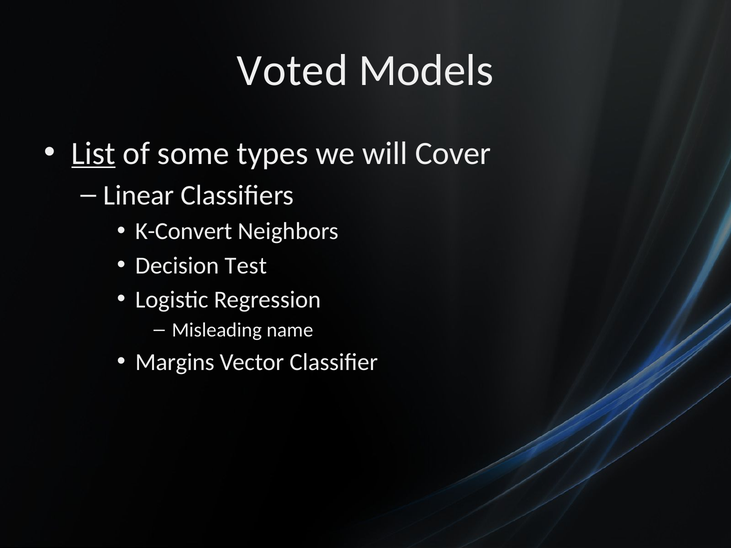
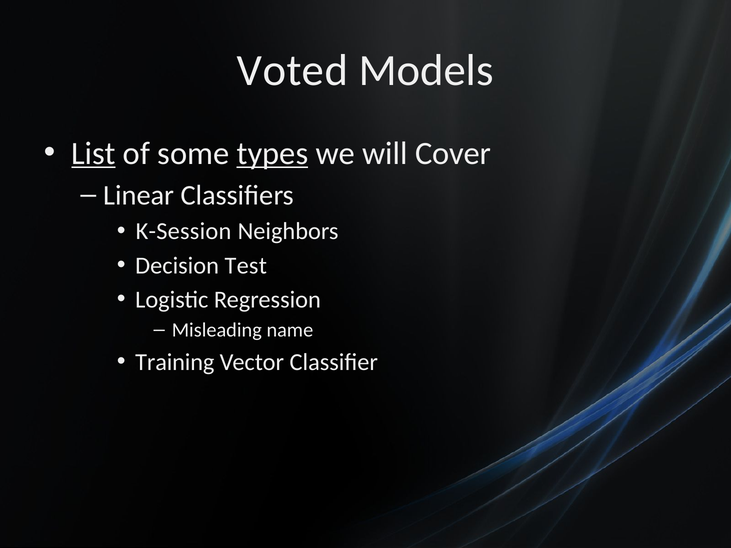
types underline: none -> present
K-Convert: K-Convert -> K-Session
Margins: Margins -> Training
